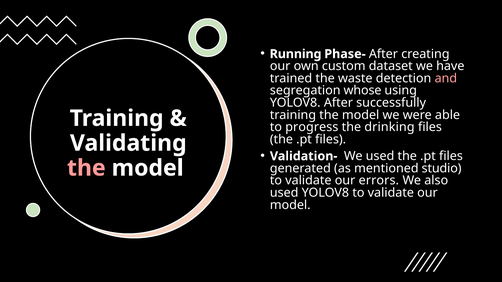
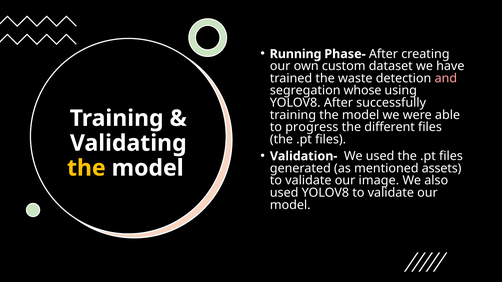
drinking: drinking -> different
the at (86, 168) colour: pink -> yellow
studio: studio -> assets
errors: errors -> image
